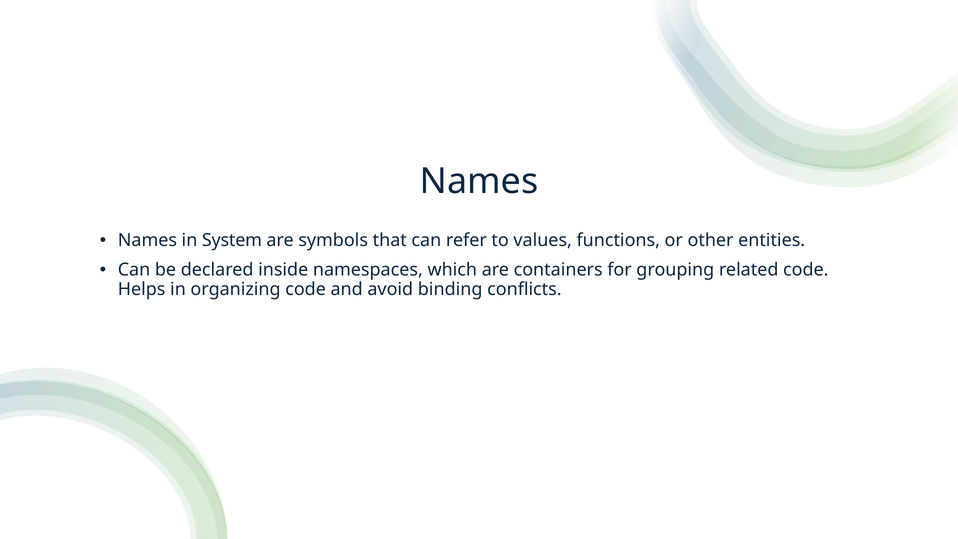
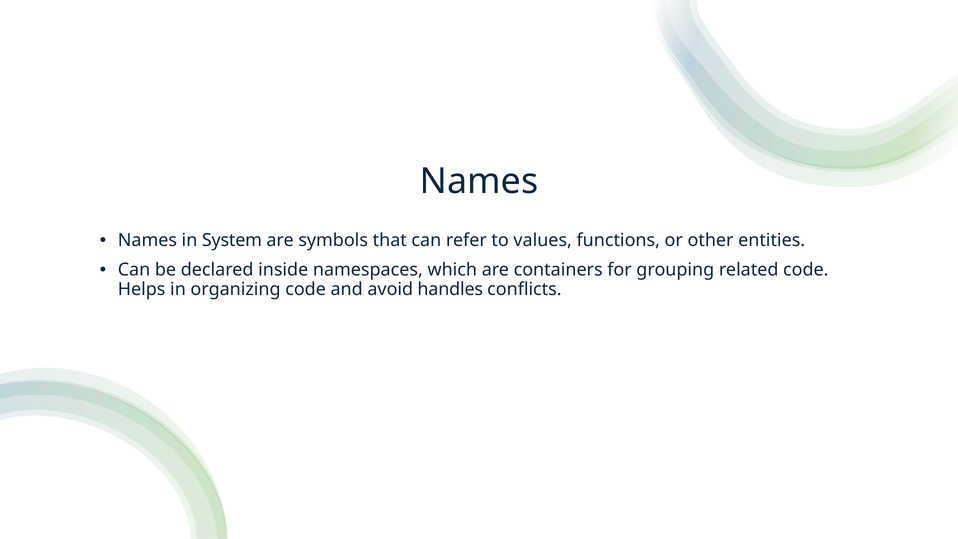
binding: binding -> handles
